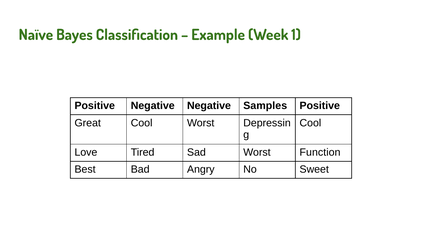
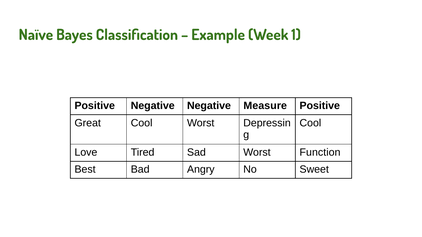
Samples: Samples -> Measure
